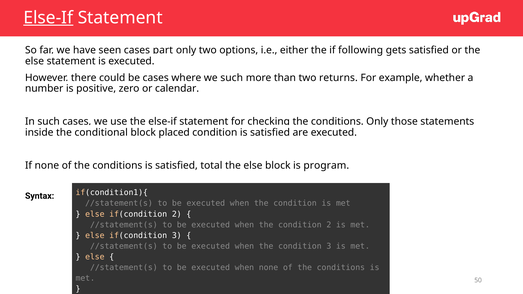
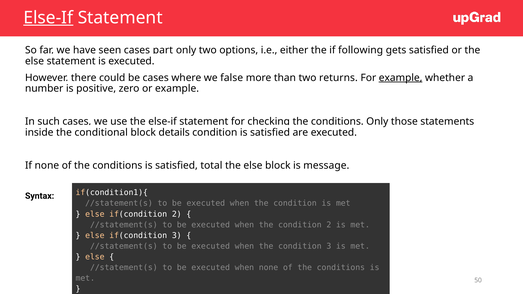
we such: such -> false
example at (401, 78) underline: none -> present
or calendar: calendar -> example
placed: placed -> details
program: program -> message
